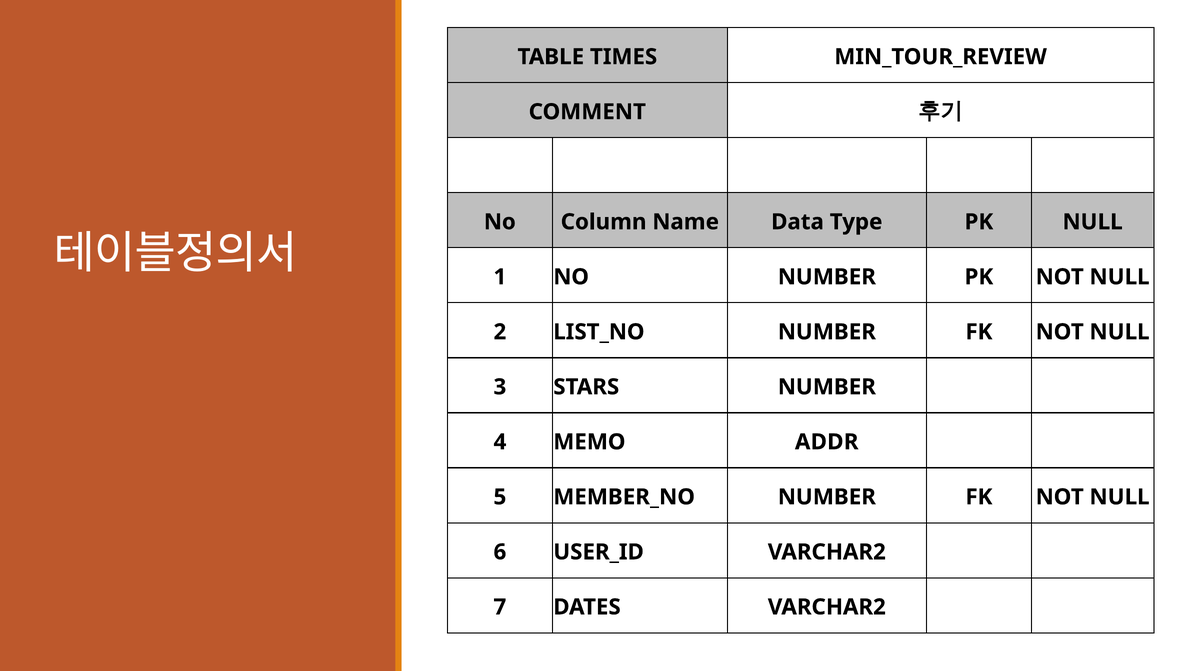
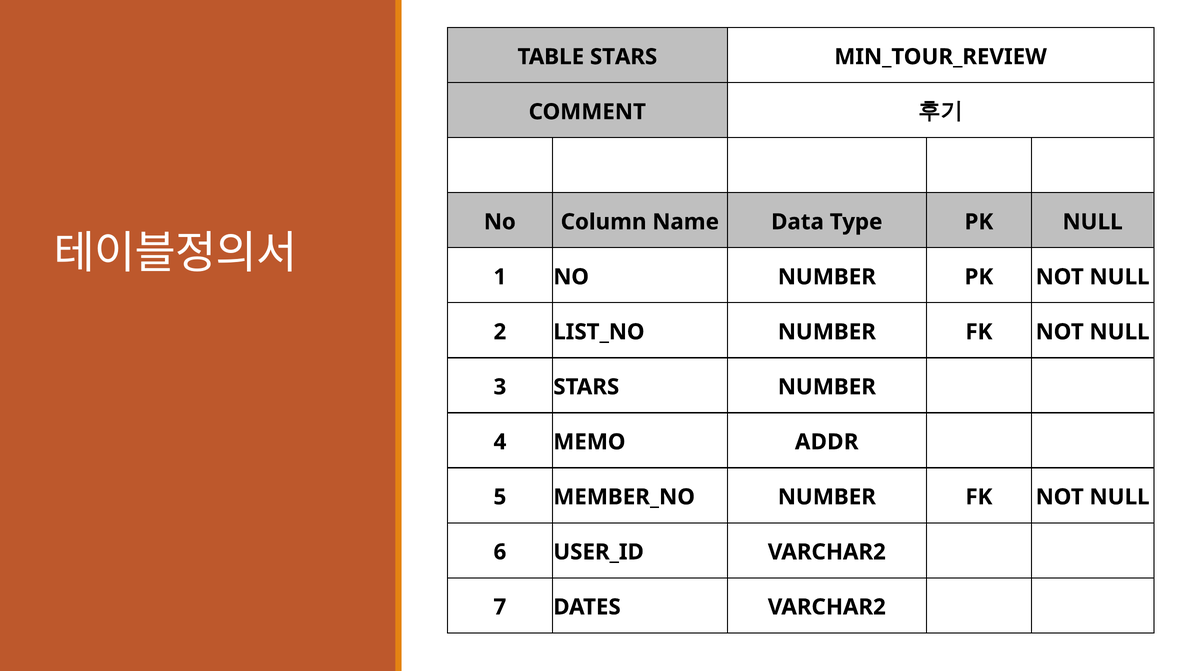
TABLE TIMES: TIMES -> STARS
